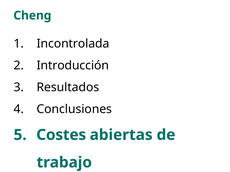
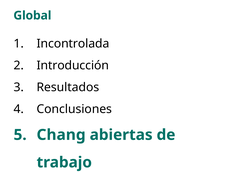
Cheng: Cheng -> Global
Costes: Costes -> Chang
